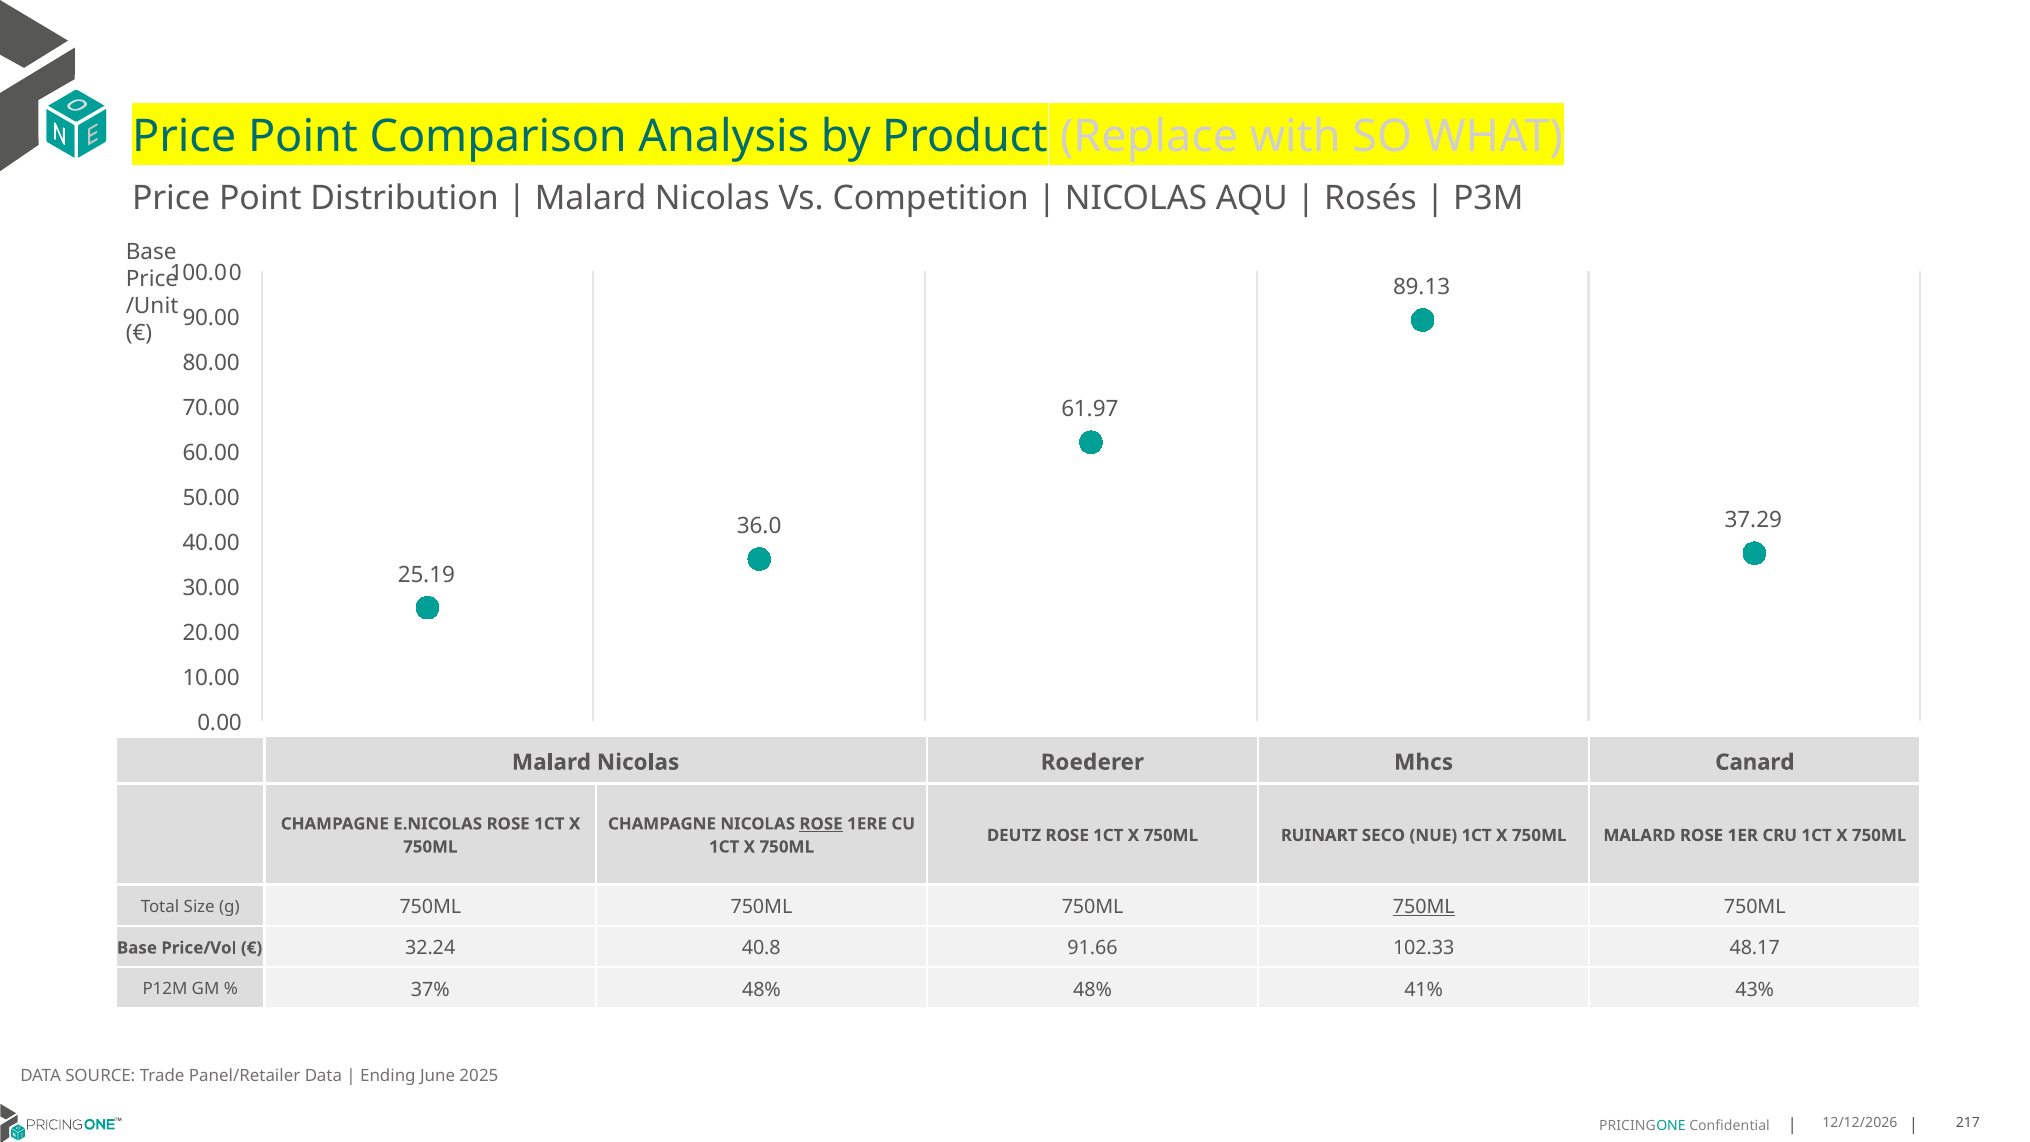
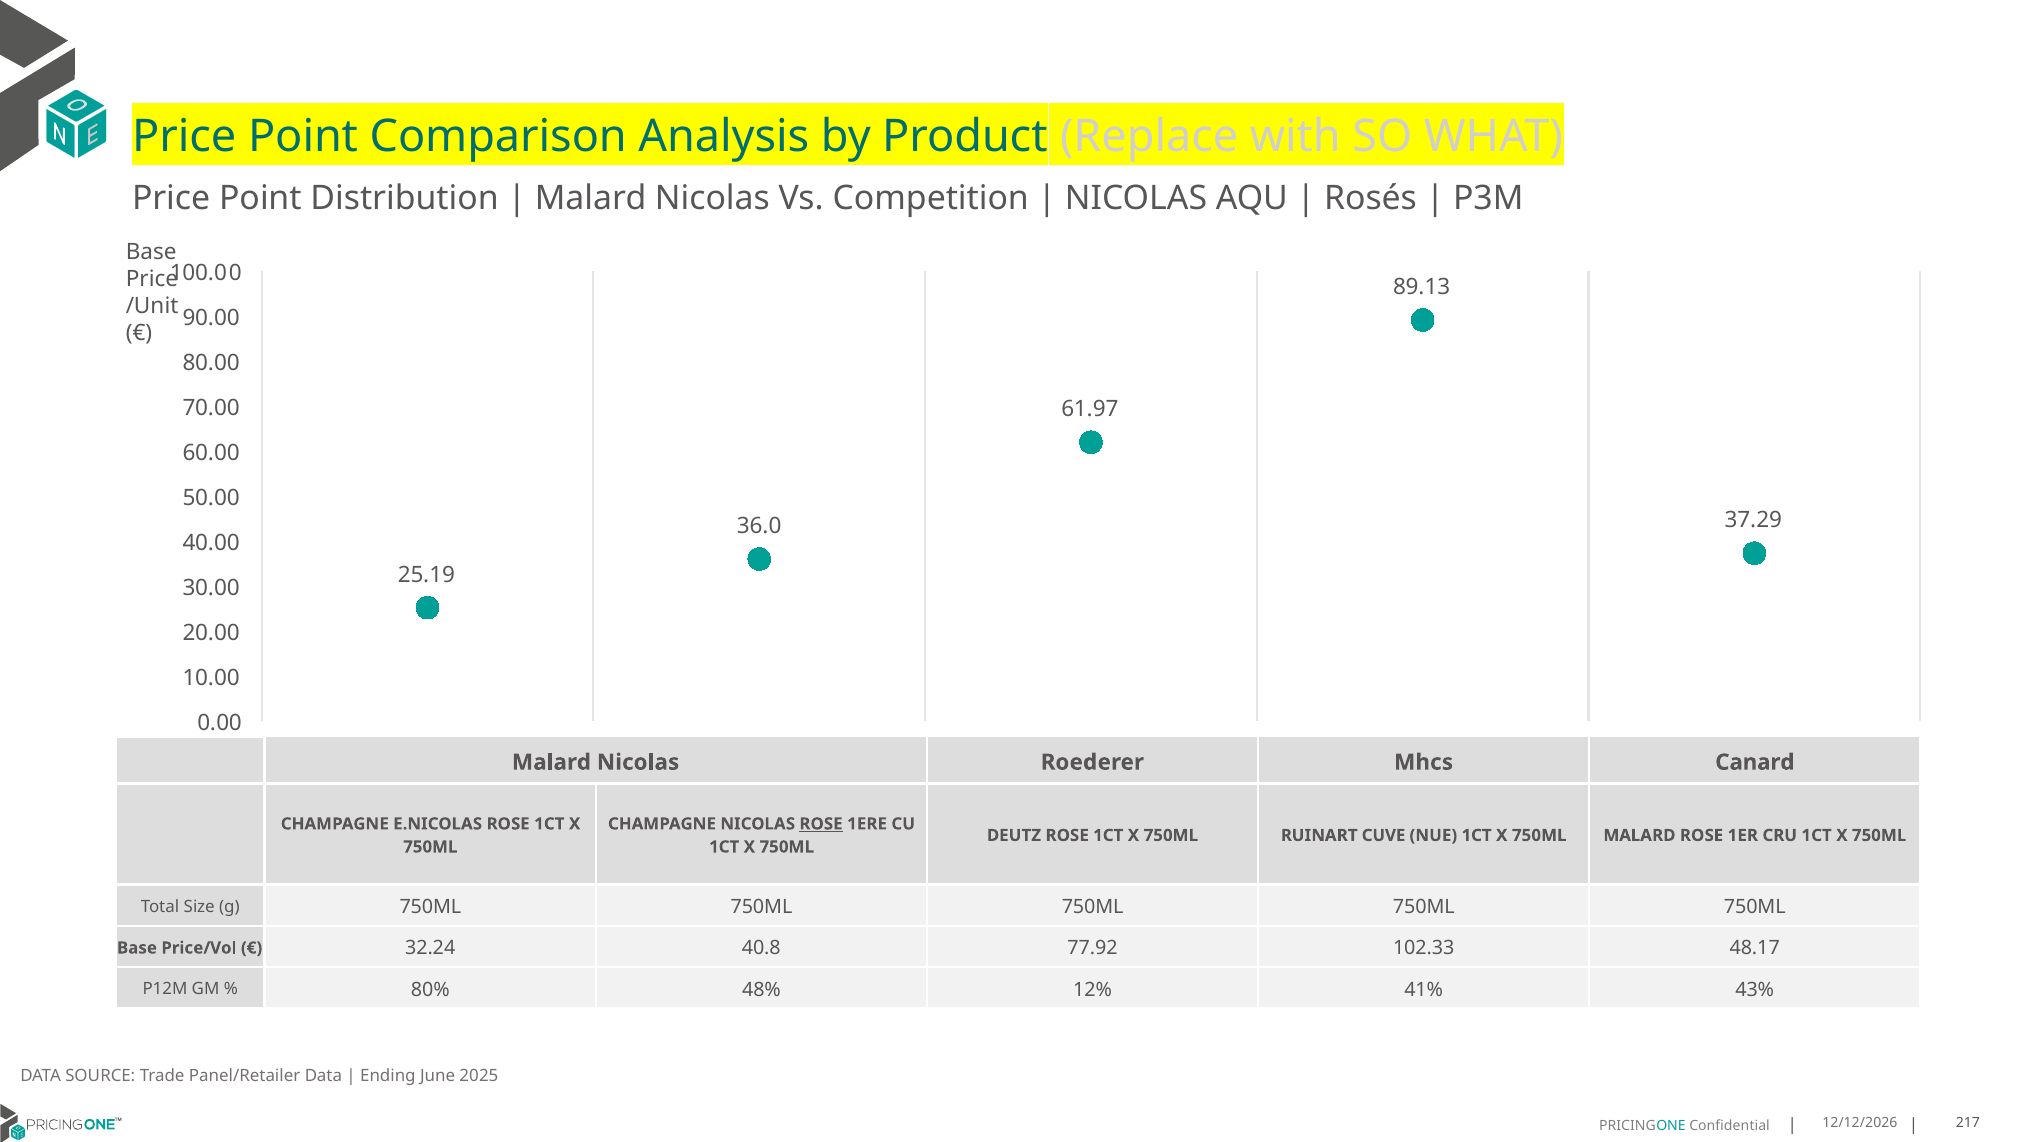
SECO: SECO -> CUVE
750ML at (1424, 907) underline: present -> none
91.66: 91.66 -> 77.92
37%: 37% -> 80%
48% 48%: 48% -> 12%
